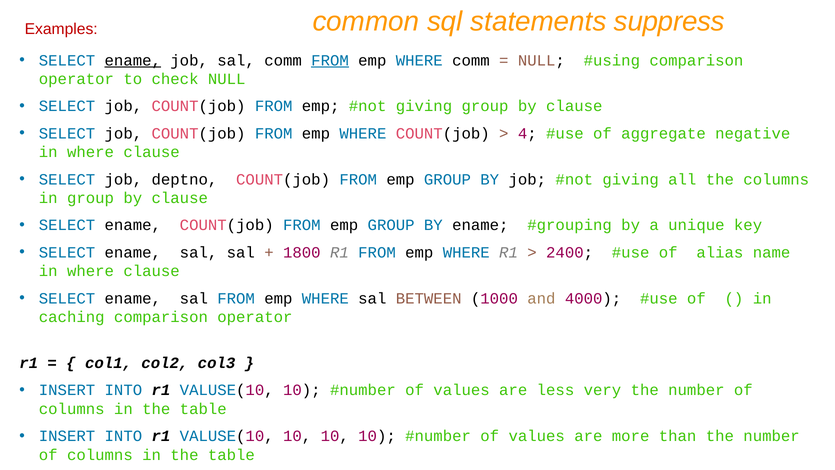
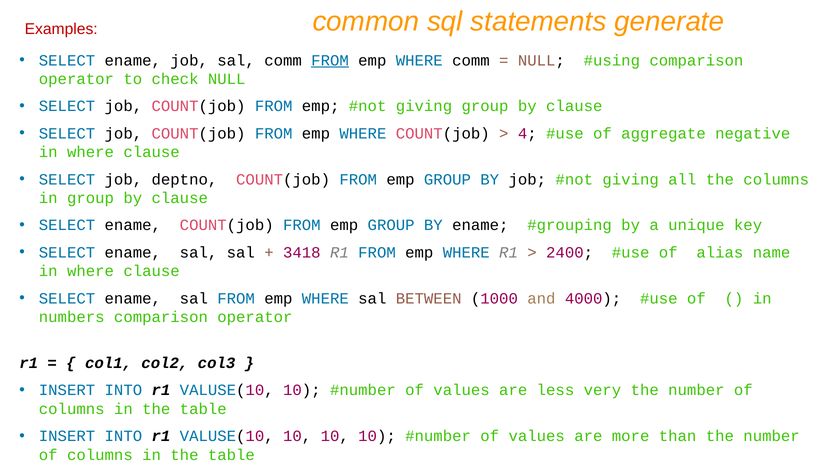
suppress: suppress -> generate
ename at (133, 60) underline: present -> none
1800: 1800 -> 3418
caching: caching -> numbers
